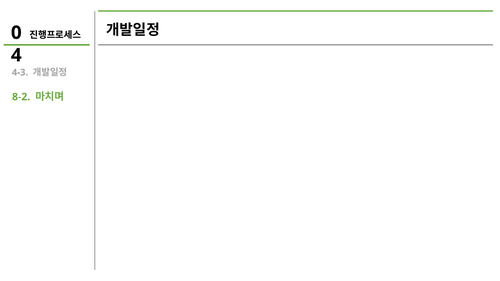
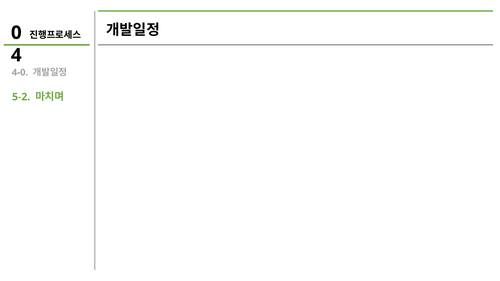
4-3: 4-3 -> 4-0
8-2: 8-2 -> 5-2
